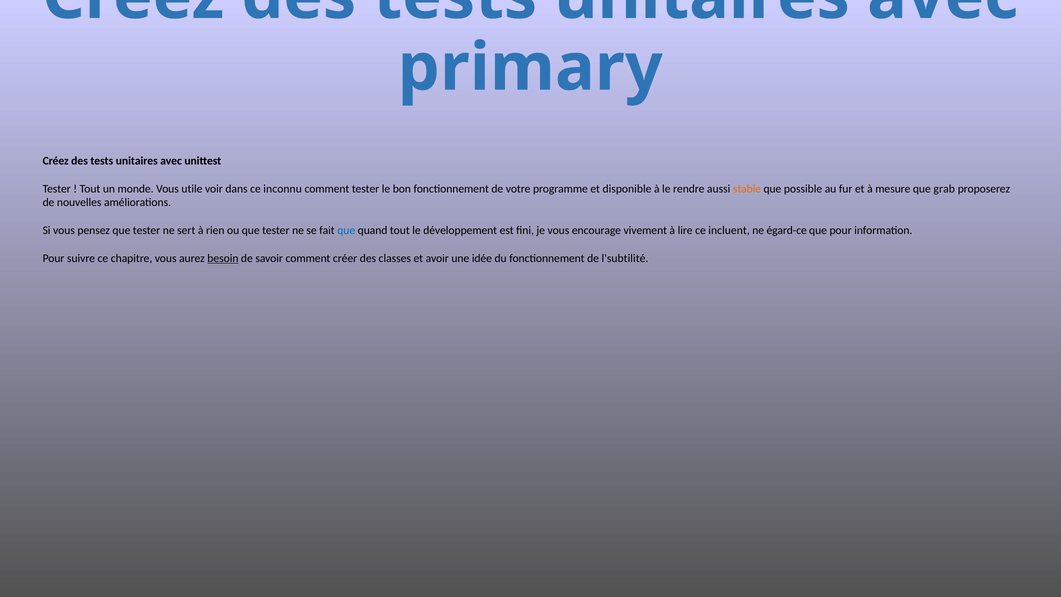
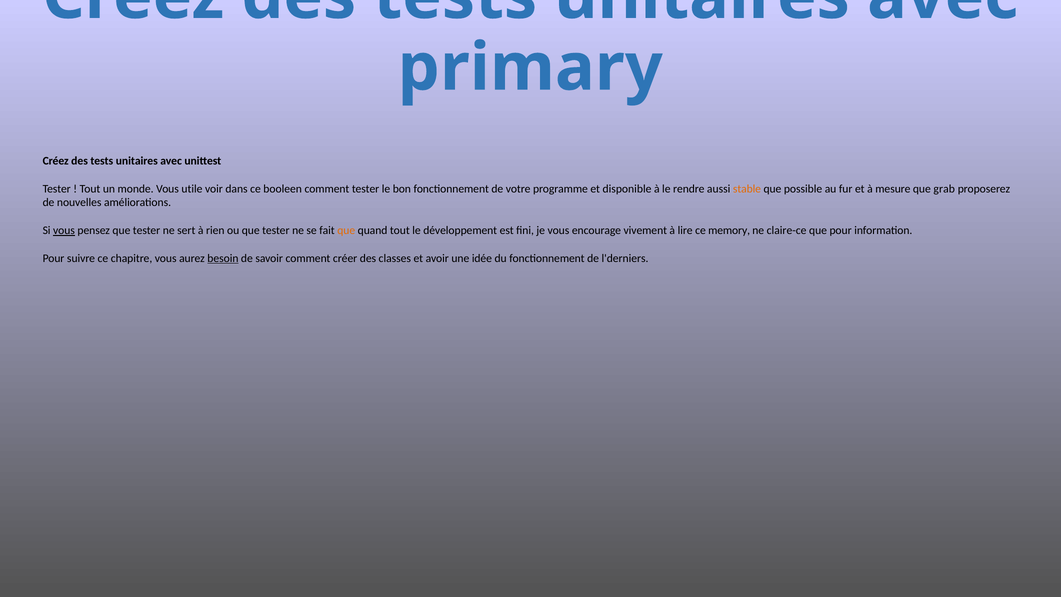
inconnu: inconnu -> booleen
vous at (64, 230) underline: none -> present
que at (346, 230) colour: blue -> orange
incluent: incluent -> memory
égard-ce: égard-ce -> claire-ce
l'subtilité: l'subtilité -> l'derniers
